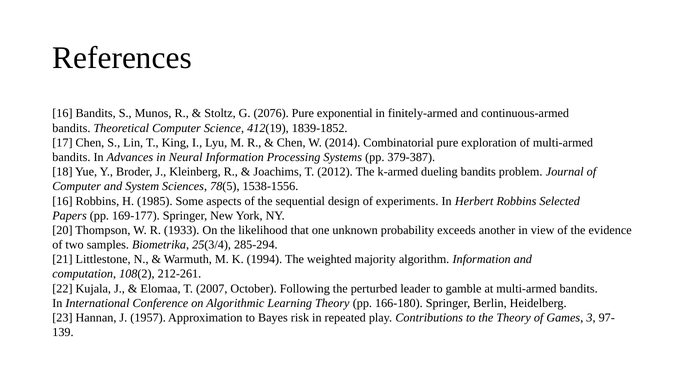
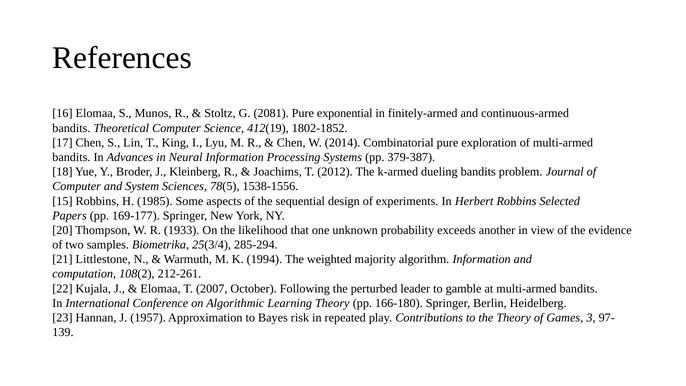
16 Bandits: Bandits -> Elomaa
2076: 2076 -> 2081
1839-1852: 1839-1852 -> 1802-1852
16 at (62, 201): 16 -> 15
